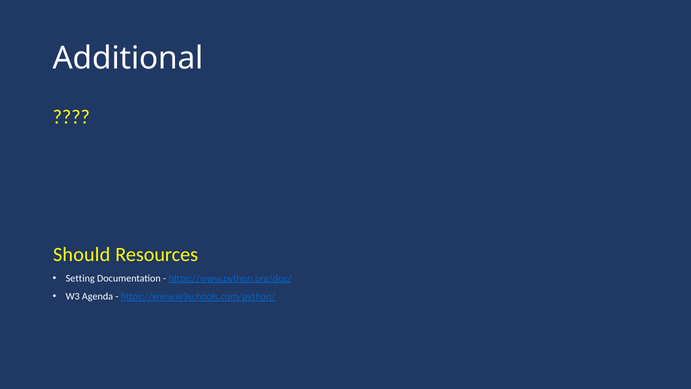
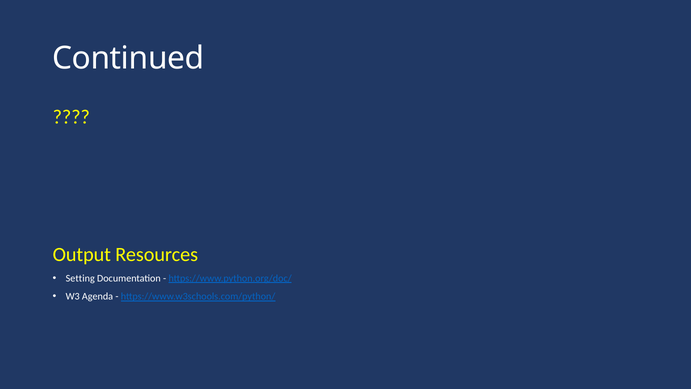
Additional: Additional -> Continued
Should: Should -> Output
